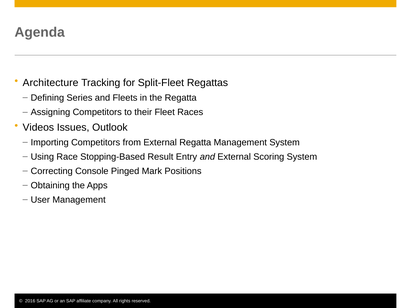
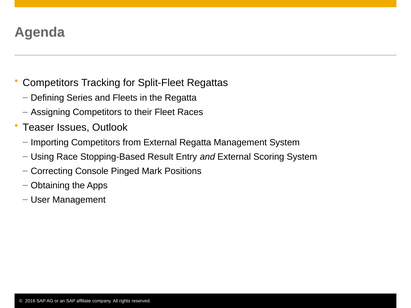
Architecture at (51, 83): Architecture -> Competitors
Videos: Videos -> Teaser
